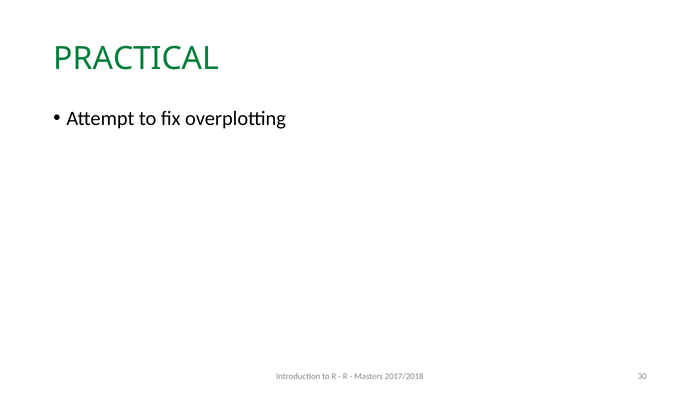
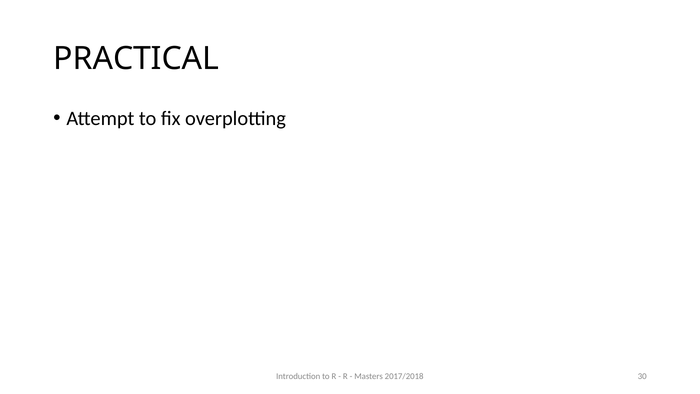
PRACTICAL colour: green -> black
